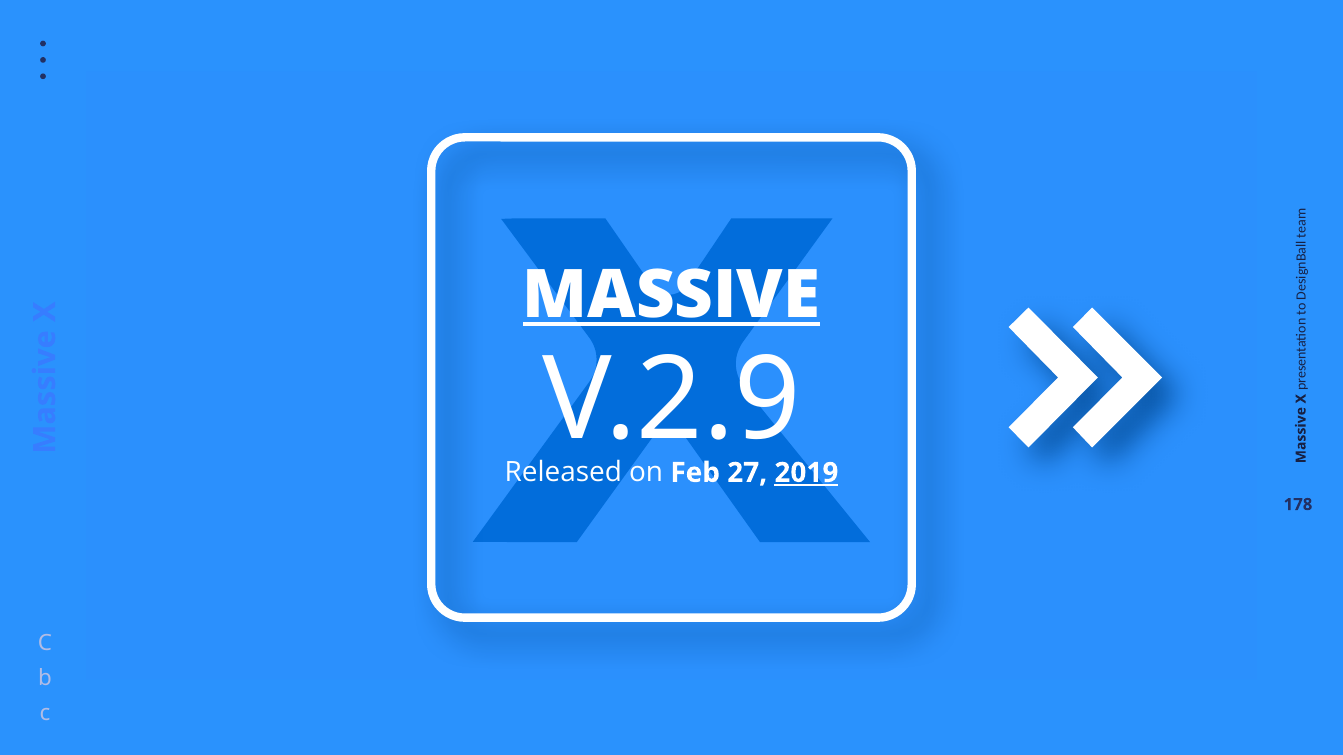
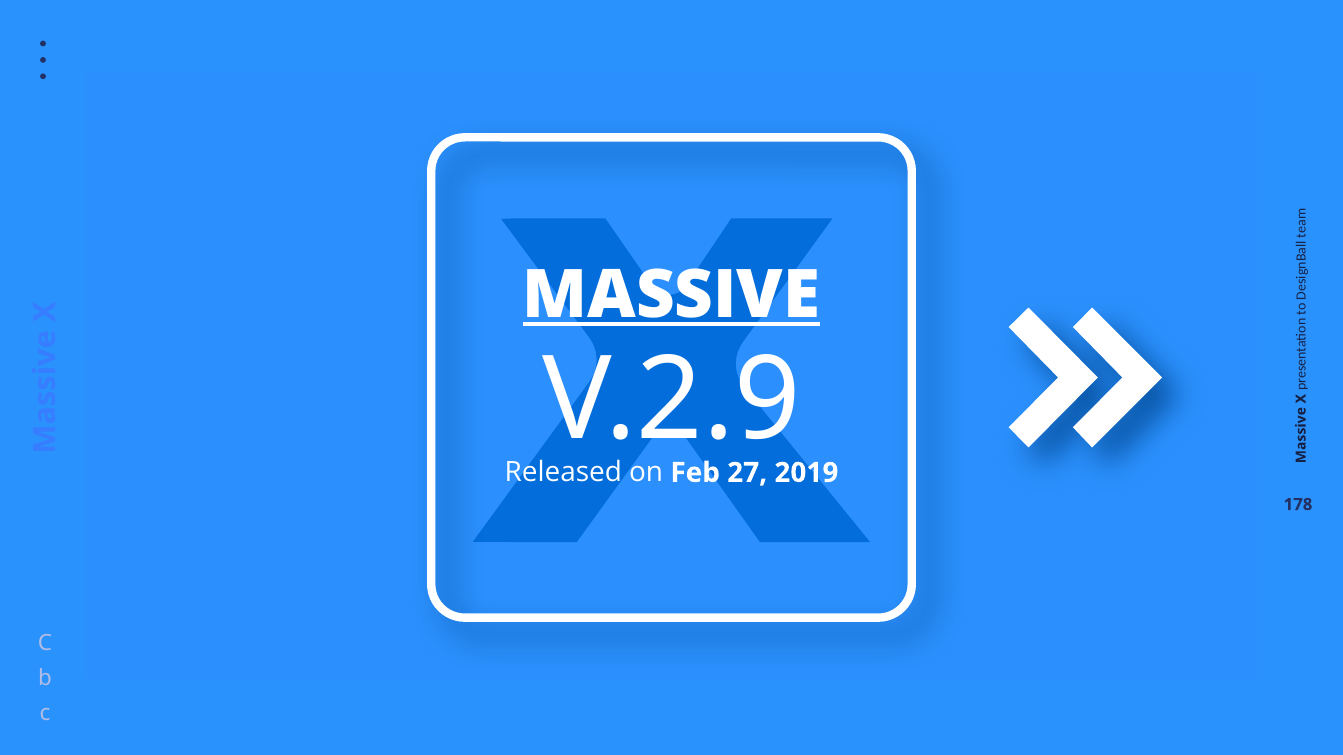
2019 underline: present -> none
